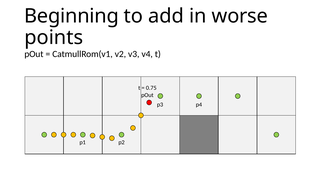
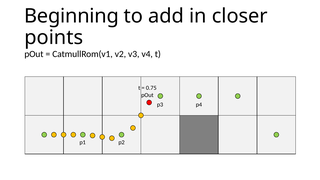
worse: worse -> closer
